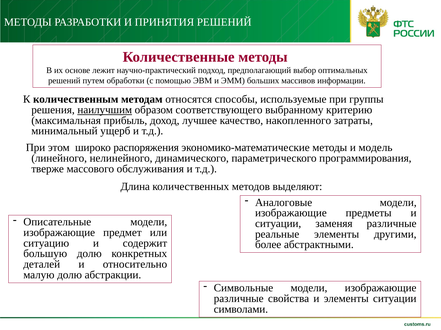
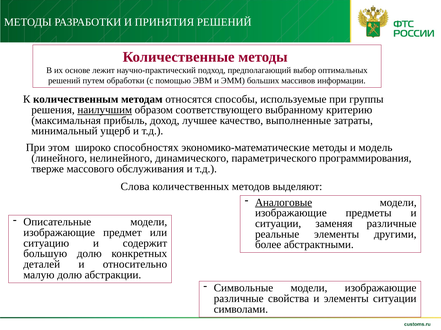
накопленного: накопленного -> выполненные
распоряжения: распоряжения -> способностях
Длина: Длина -> Слова
Аналоговые underline: none -> present
